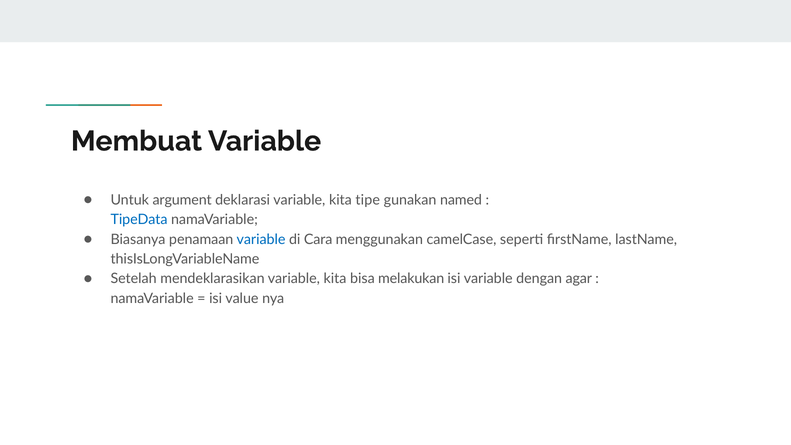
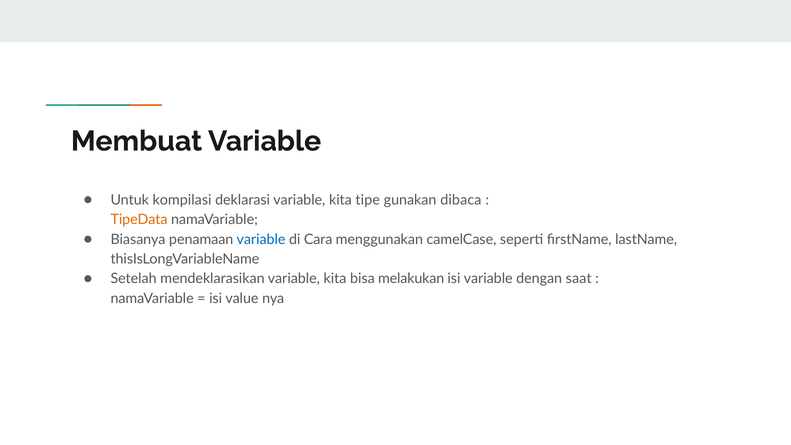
argument: argument -> kompilasi
named: named -> dibaca
TipeData colour: blue -> orange
agar: agar -> saat
